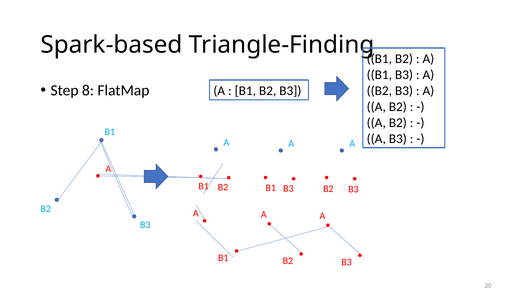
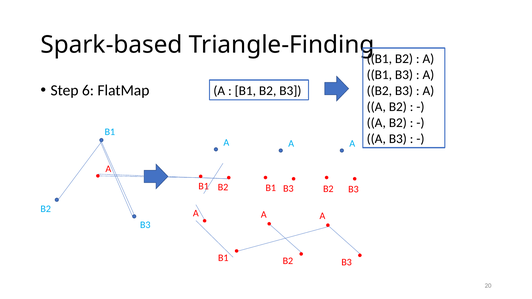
8: 8 -> 6
